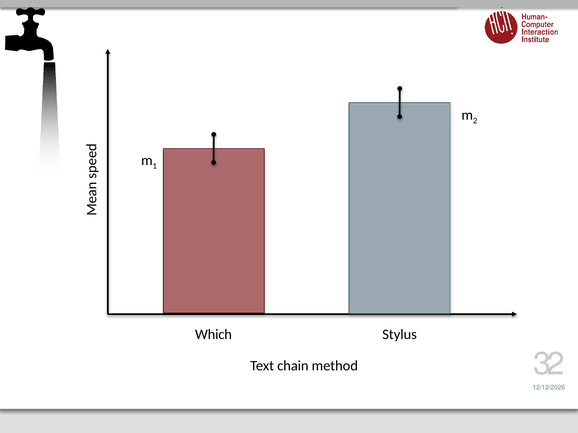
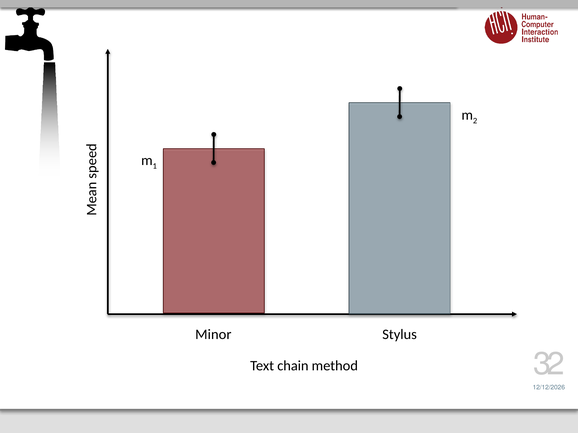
Which: Which -> Minor
